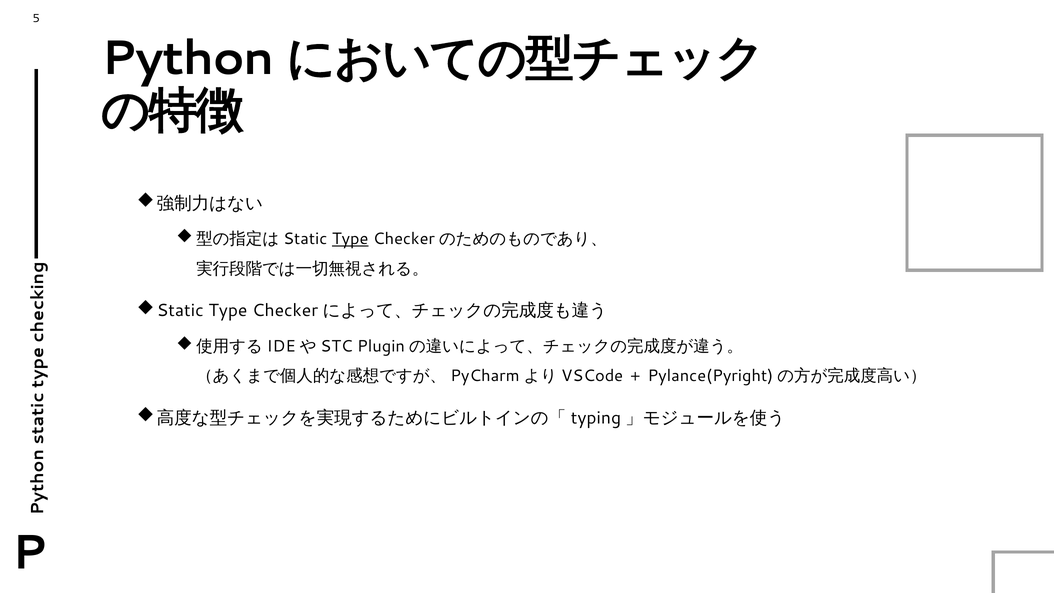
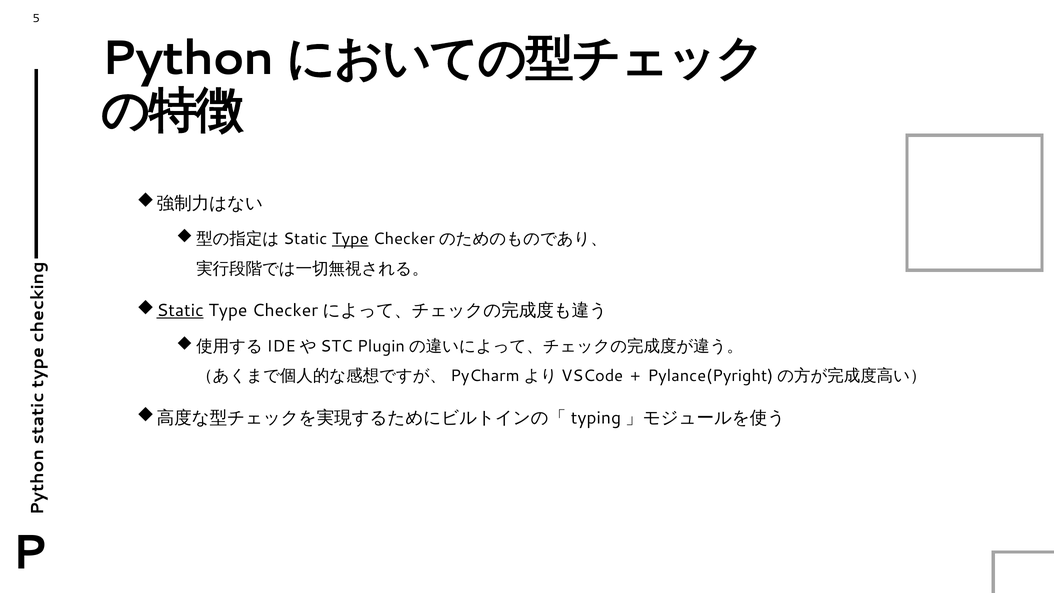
Static underline: none -> present
